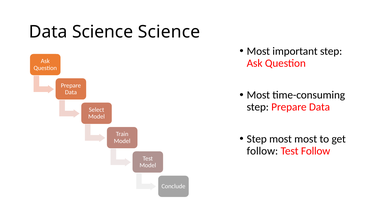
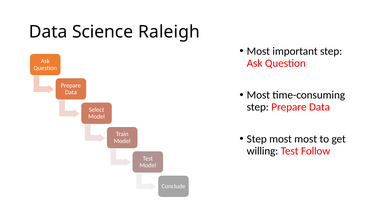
Science Science: Science -> Raleigh
follow at (262, 151): follow -> willing
